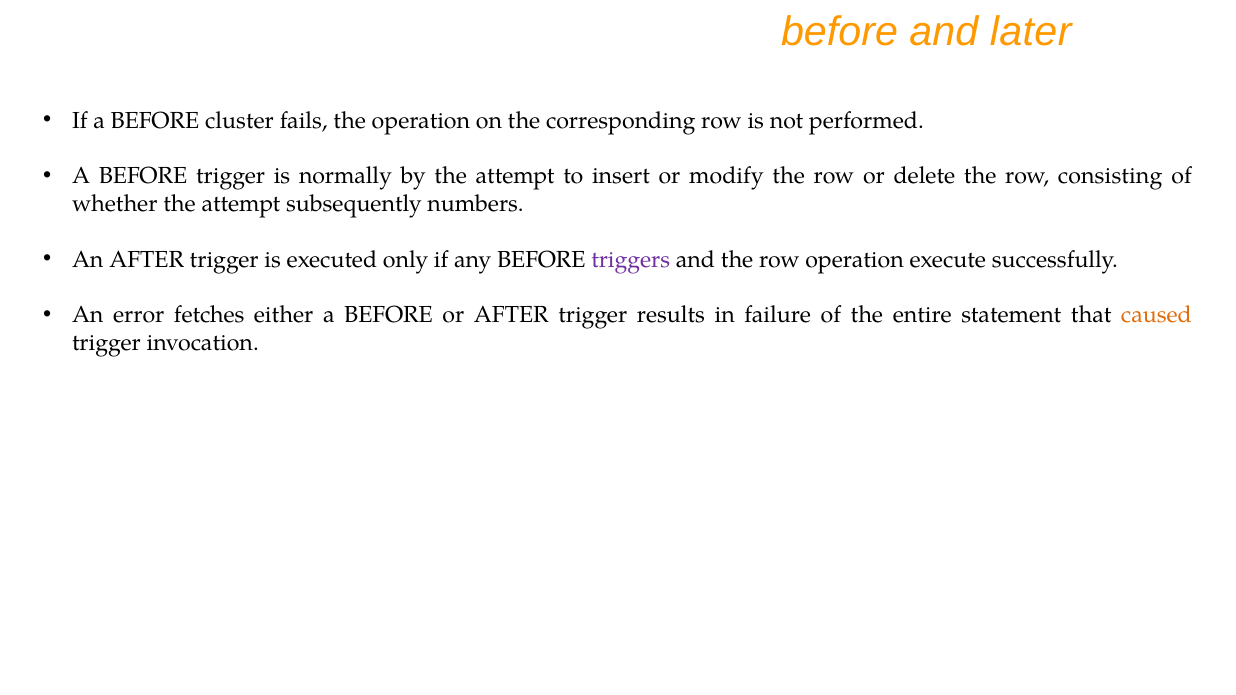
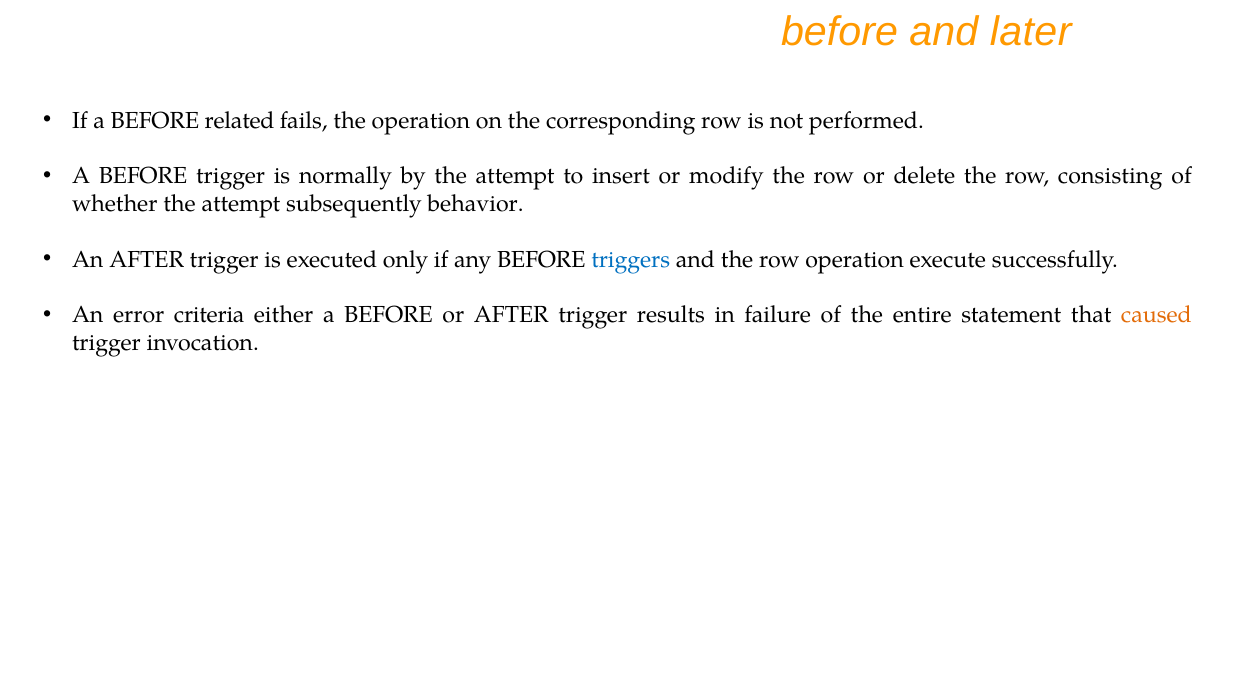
cluster: cluster -> related
numbers: numbers -> behavior
triggers colour: purple -> blue
fetches: fetches -> criteria
